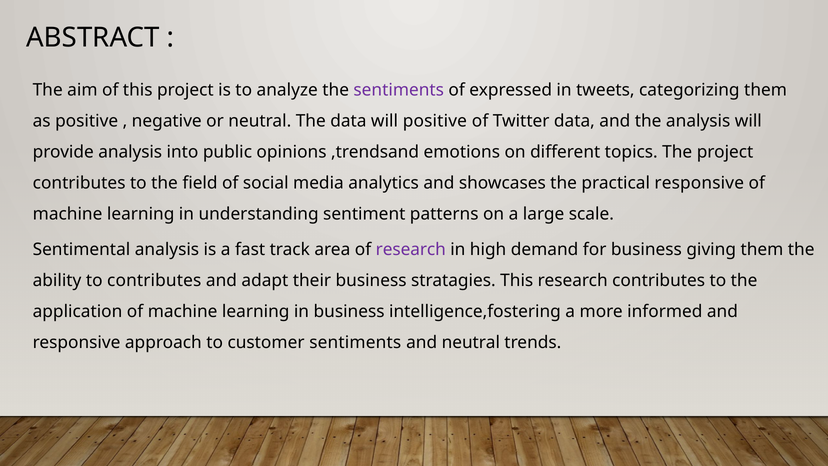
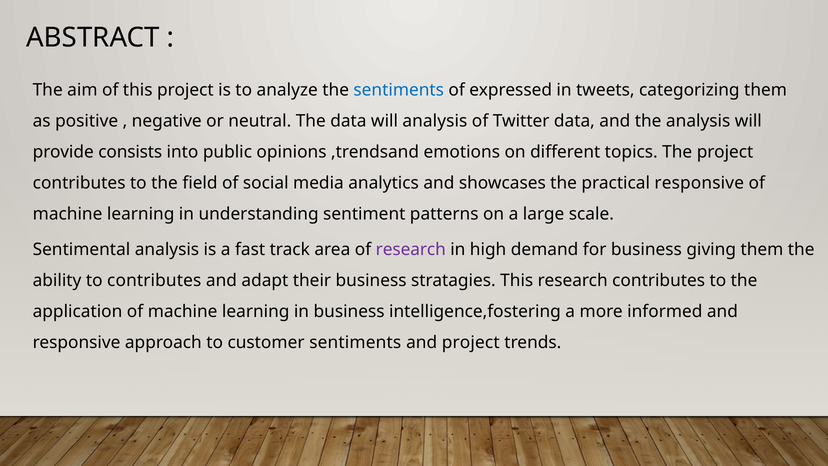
sentiments at (399, 90) colour: purple -> blue
will positive: positive -> analysis
provide analysis: analysis -> consists
and neutral: neutral -> project
